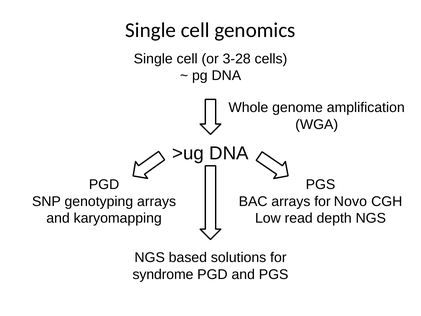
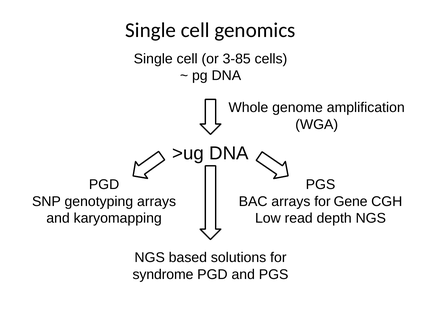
3-28: 3-28 -> 3-85
Novo: Novo -> Gene
